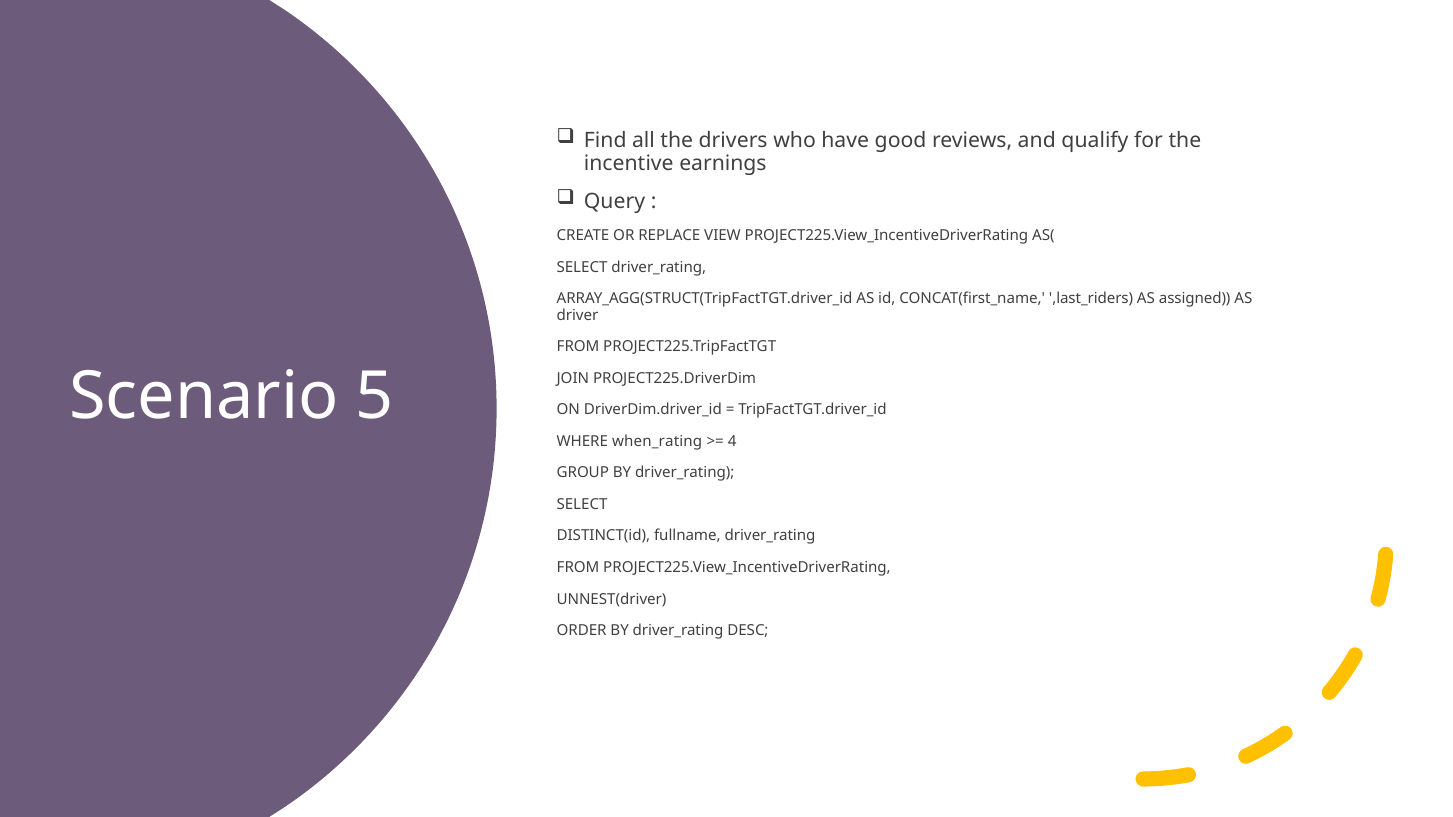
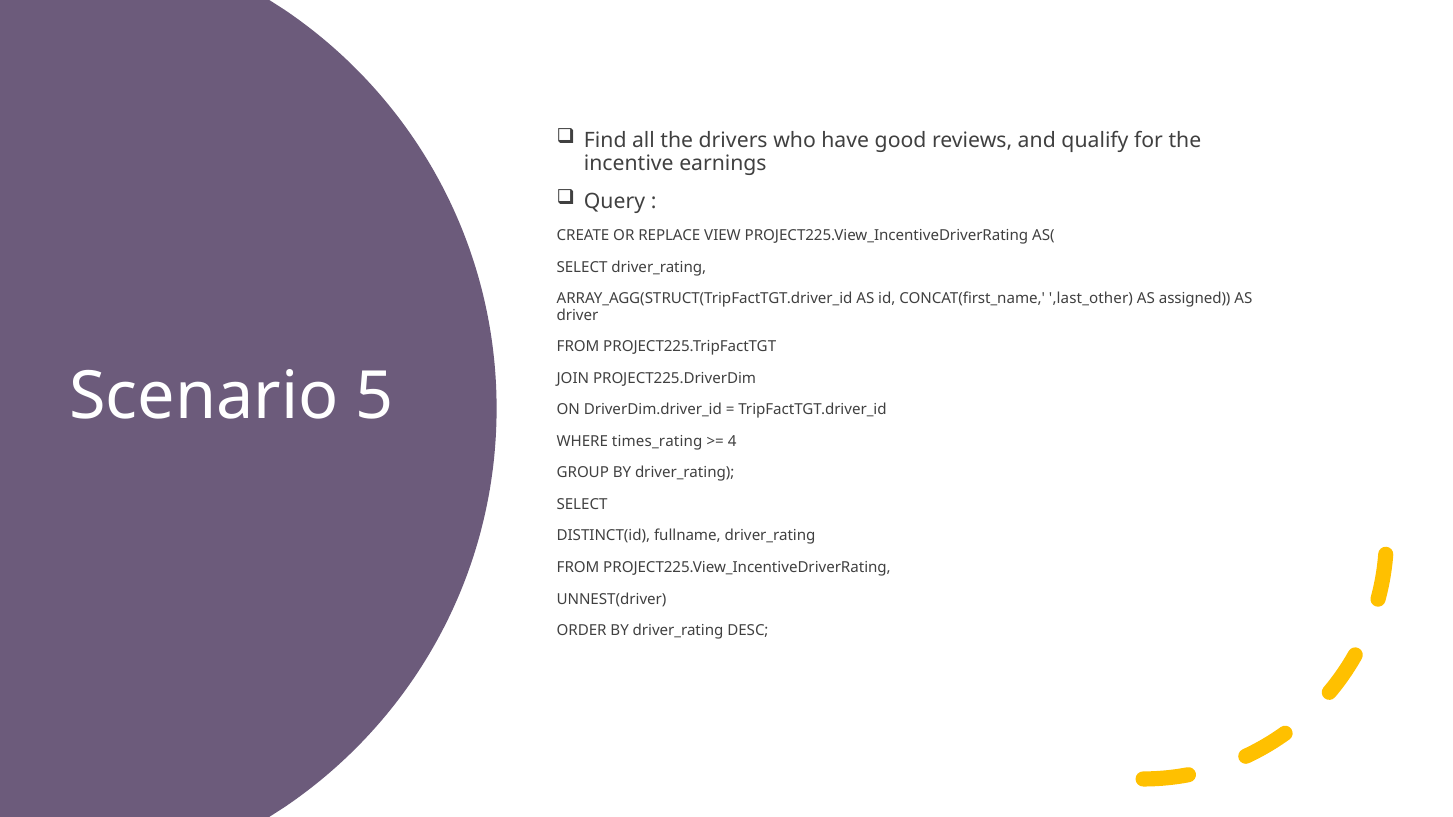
,last_riders: ,last_riders -> ,last_other
when_rating: when_rating -> times_rating
